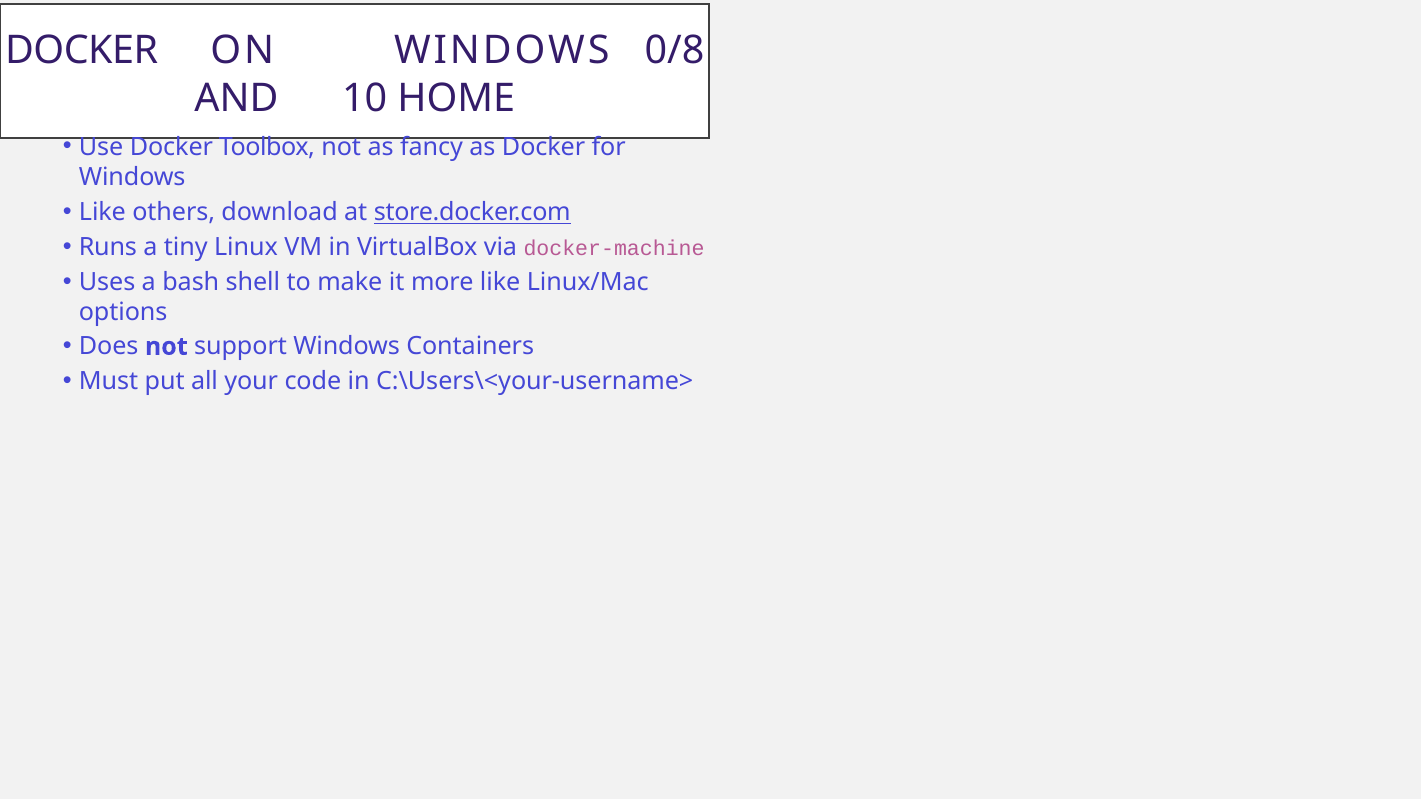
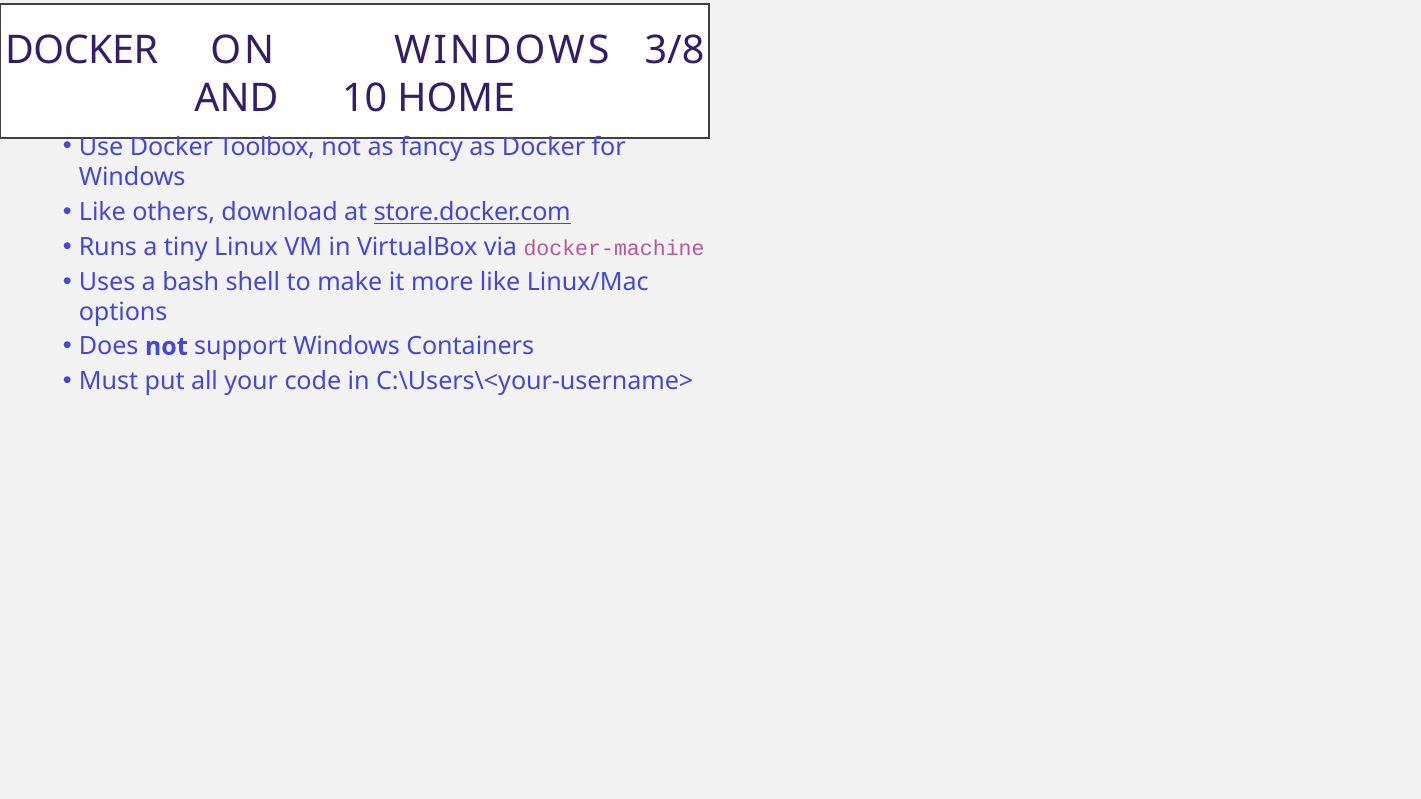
0/8: 0/8 -> 3/8
